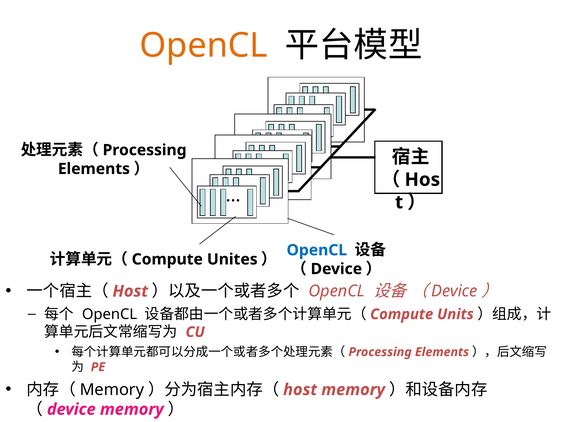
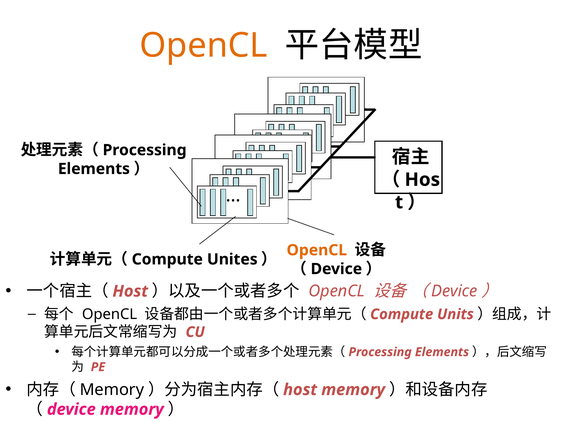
OpenCL at (317, 250) colour: blue -> orange
